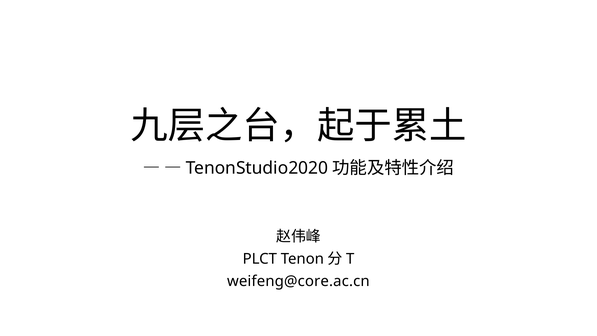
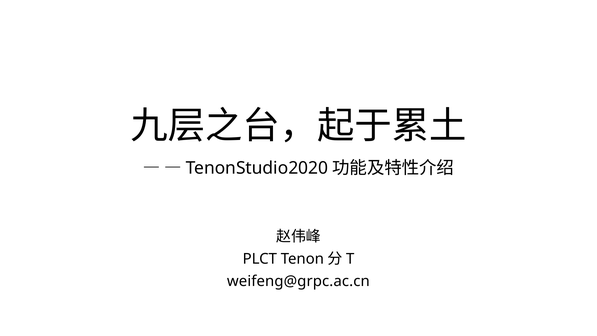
weifeng@core.ac.cn: weifeng@core.ac.cn -> weifeng@grpc.ac.cn
